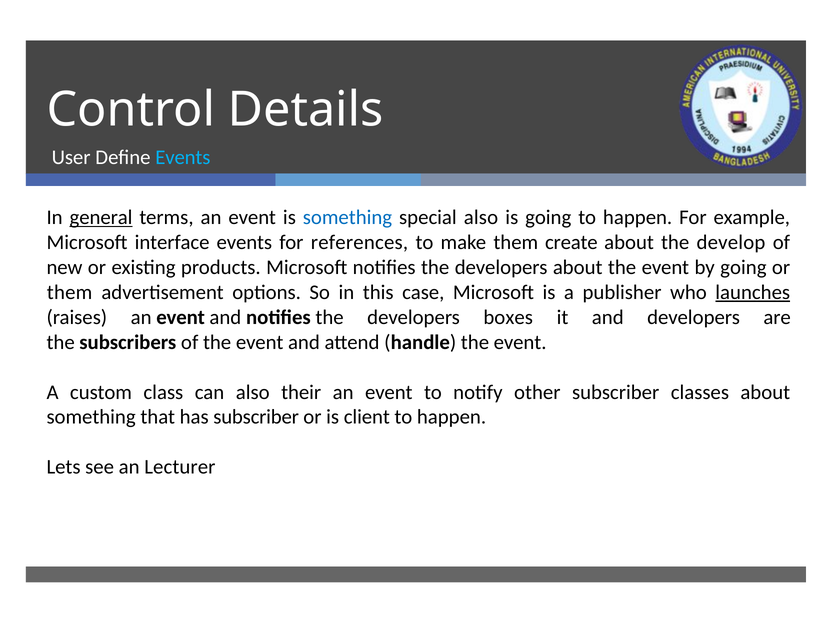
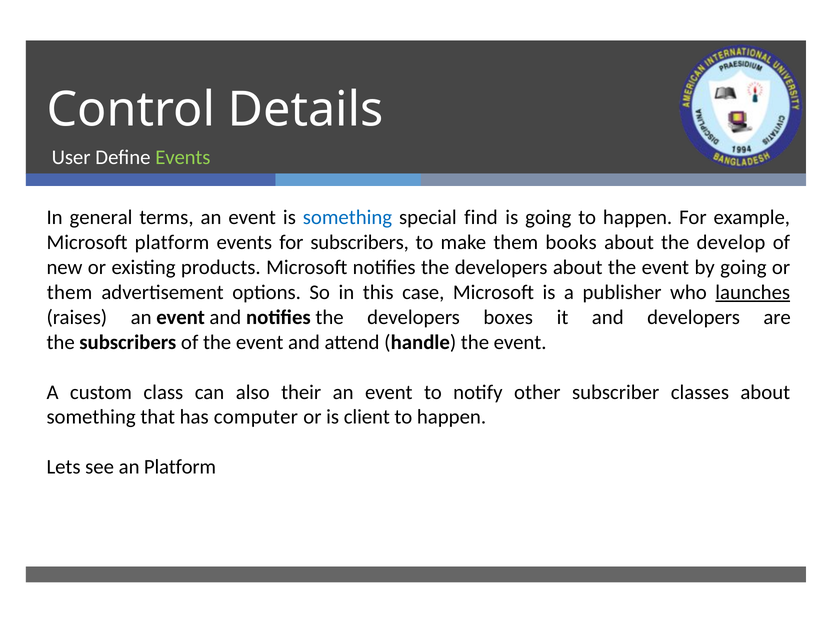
Events at (183, 158) colour: light blue -> light green
general underline: present -> none
special also: also -> find
Microsoft interface: interface -> platform
for references: references -> subscribers
create: create -> books
has subscriber: subscriber -> computer
an Lecturer: Lecturer -> Platform
